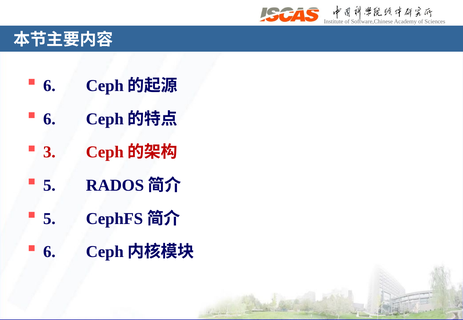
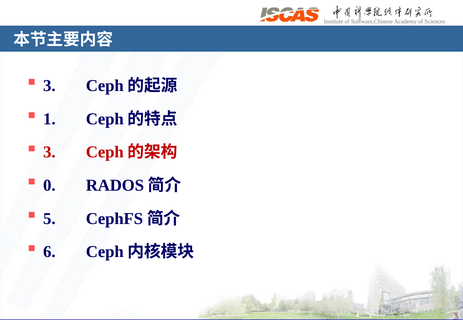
6 at (49, 86): 6 -> 3
6 at (49, 119): 6 -> 1
5 at (49, 186): 5 -> 0
